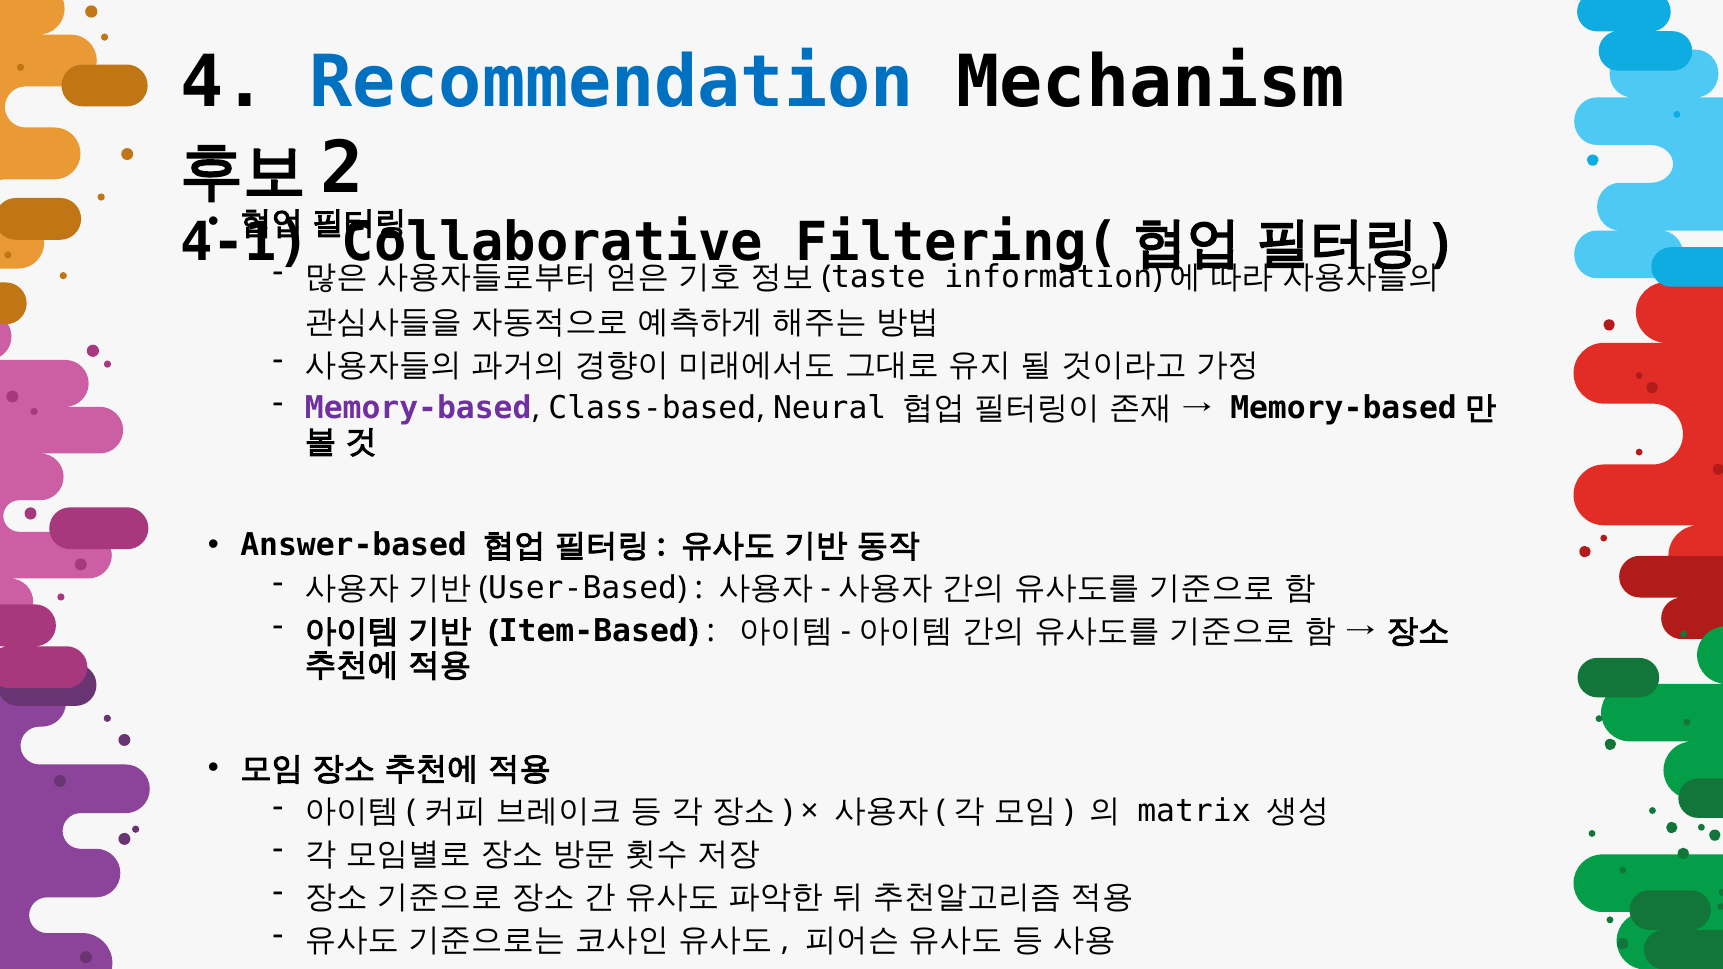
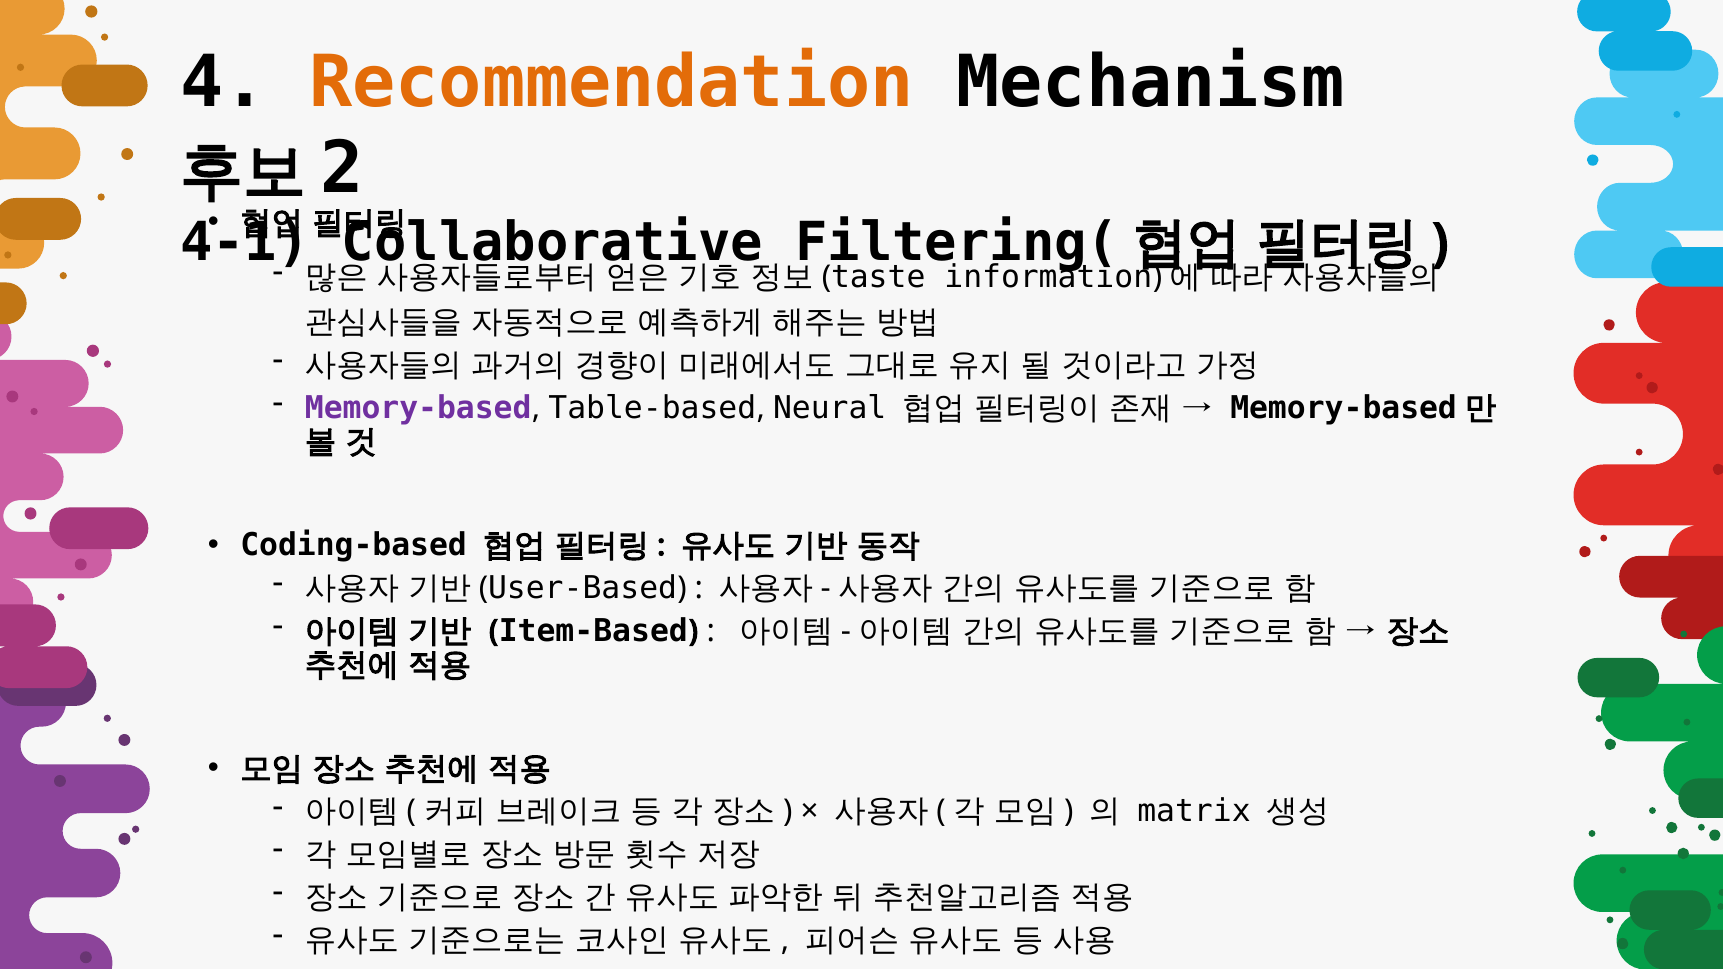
Recommendation colour: blue -> orange
Class-based: Class-based -> Table-based
Answer-based: Answer-based -> Coding-based
